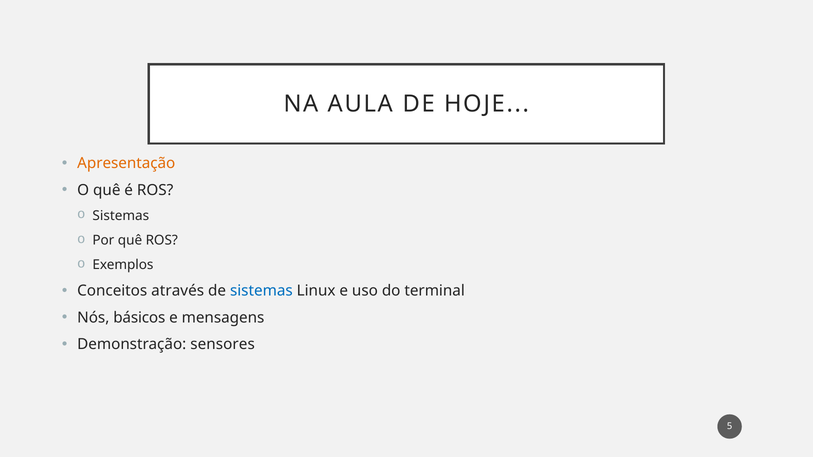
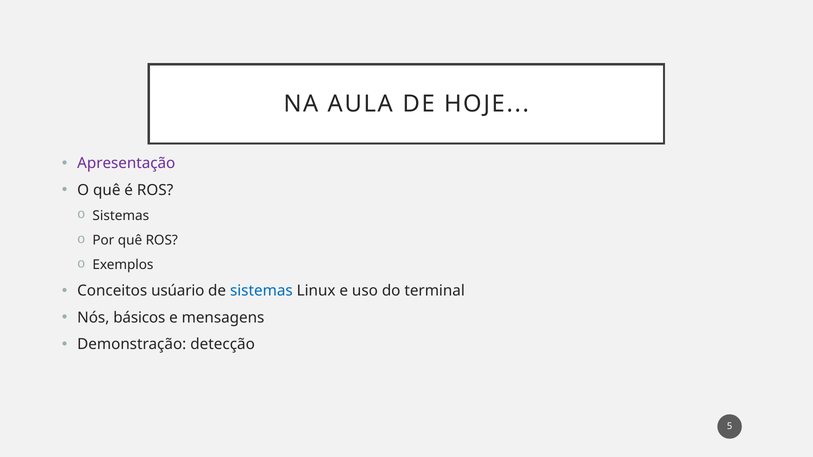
Apresentação colour: orange -> purple
através: através -> usúario
sensores: sensores -> detecção
